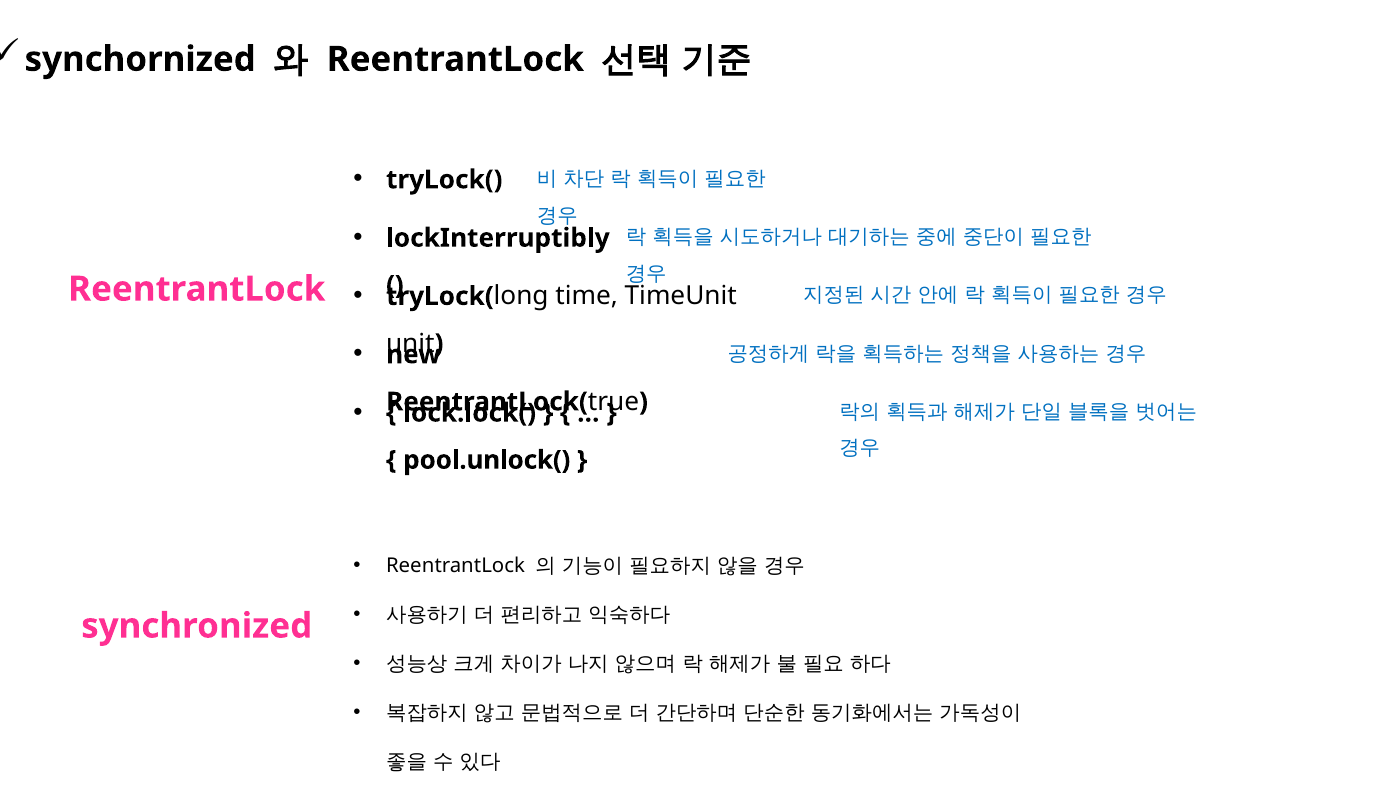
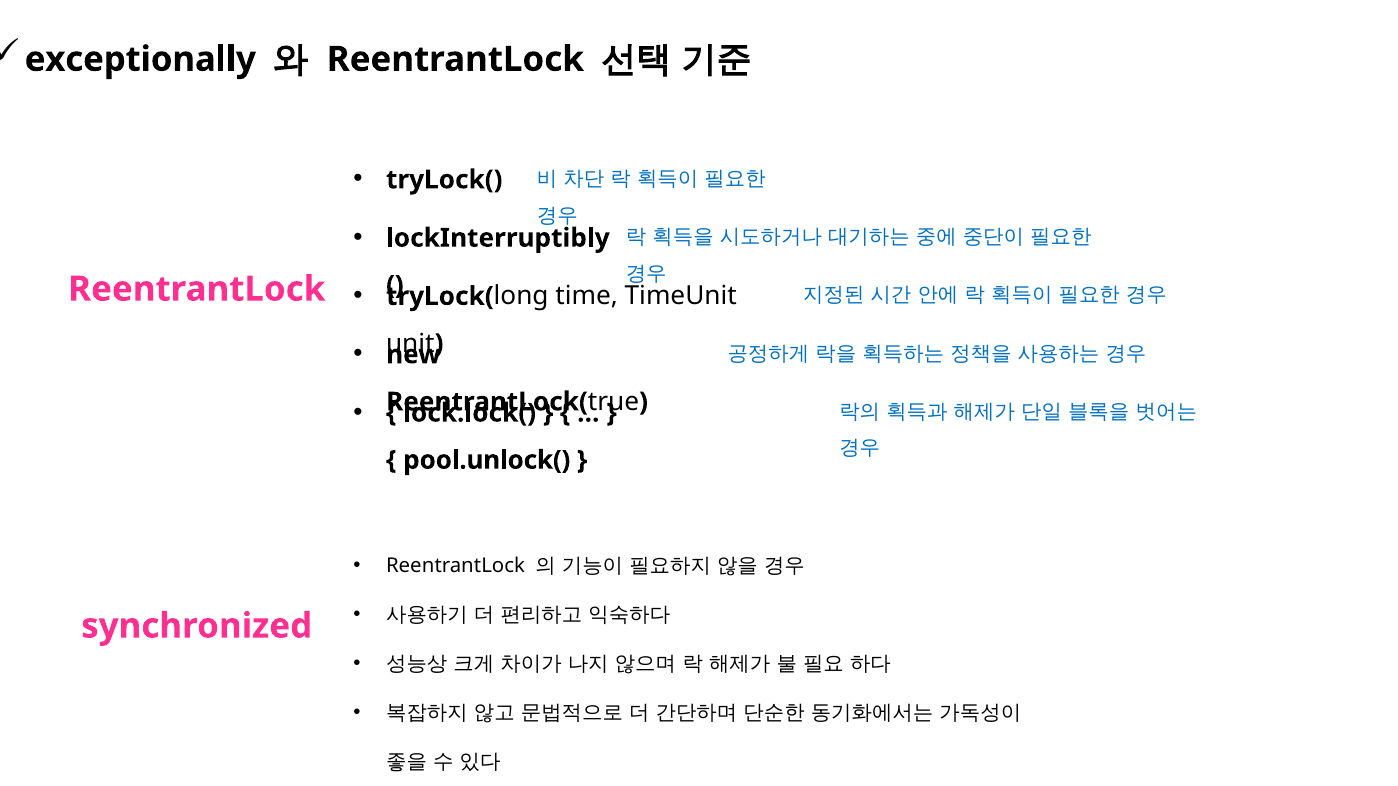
synchornized: synchornized -> exceptionally
